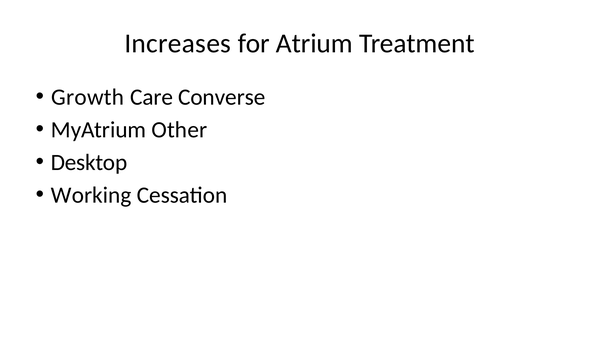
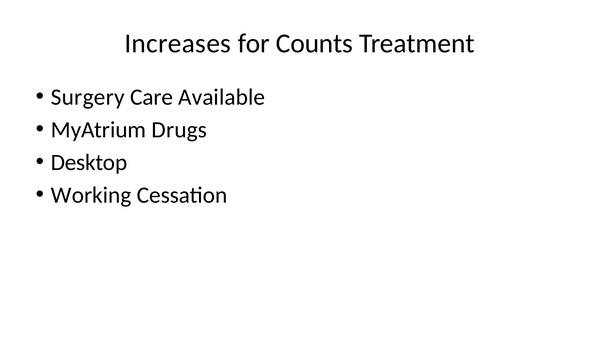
Atrium: Atrium -> Counts
Growth: Growth -> Surgery
Converse: Converse -> Available
Other: Other -> Drugs
